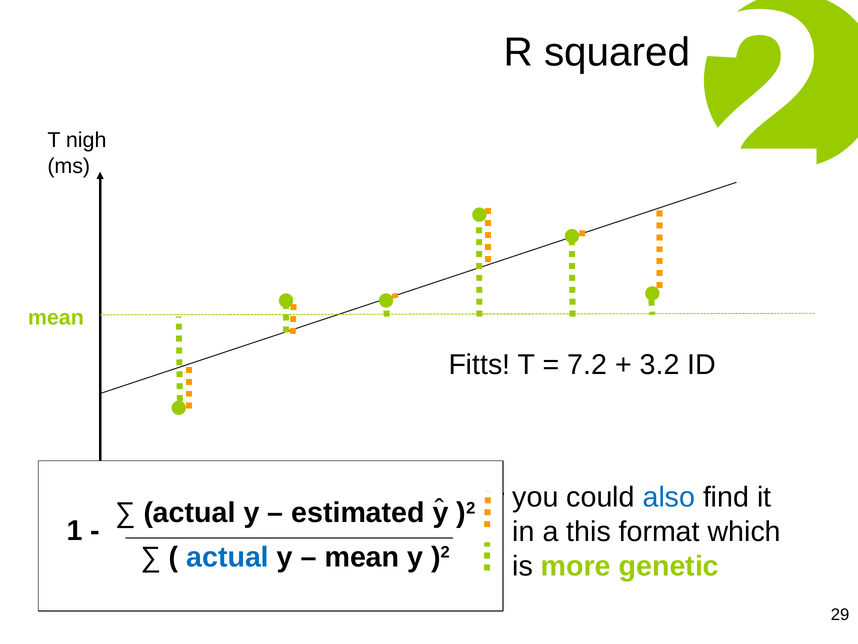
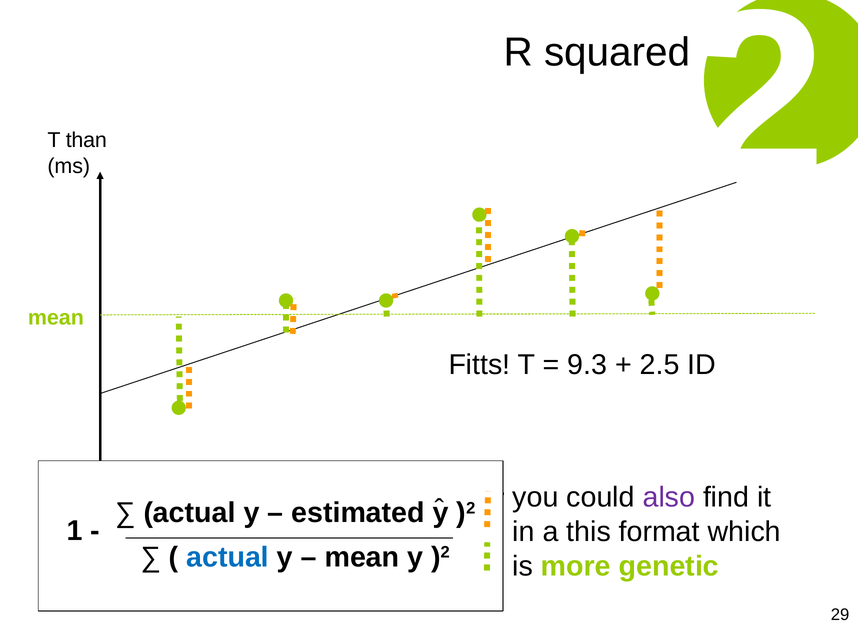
nigh: nigh -> than
7.2: 7.2 -> 9.3
3.2: 3.2 -> 2.5
also colour: blue -> purple
